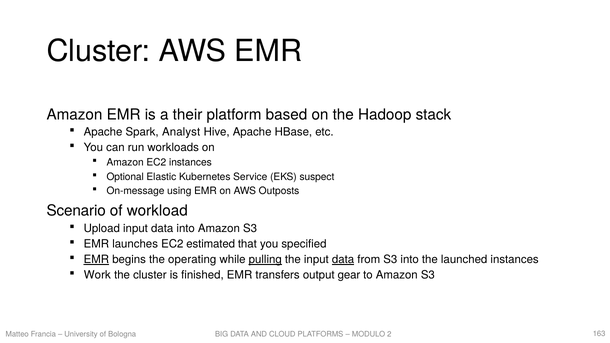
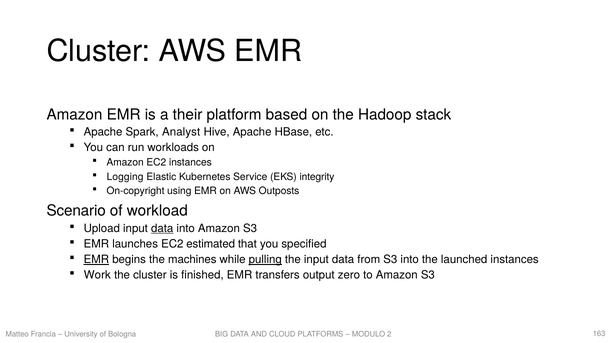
Optional: Optional -> Logging
suspect: suspect -> integrity
On-message: On-message -> On-copyright
data at (162, 229) underline: none -> present
operating: operating -> machines
data at (343, 260) underline: present -> none
gear: gear -> zero
